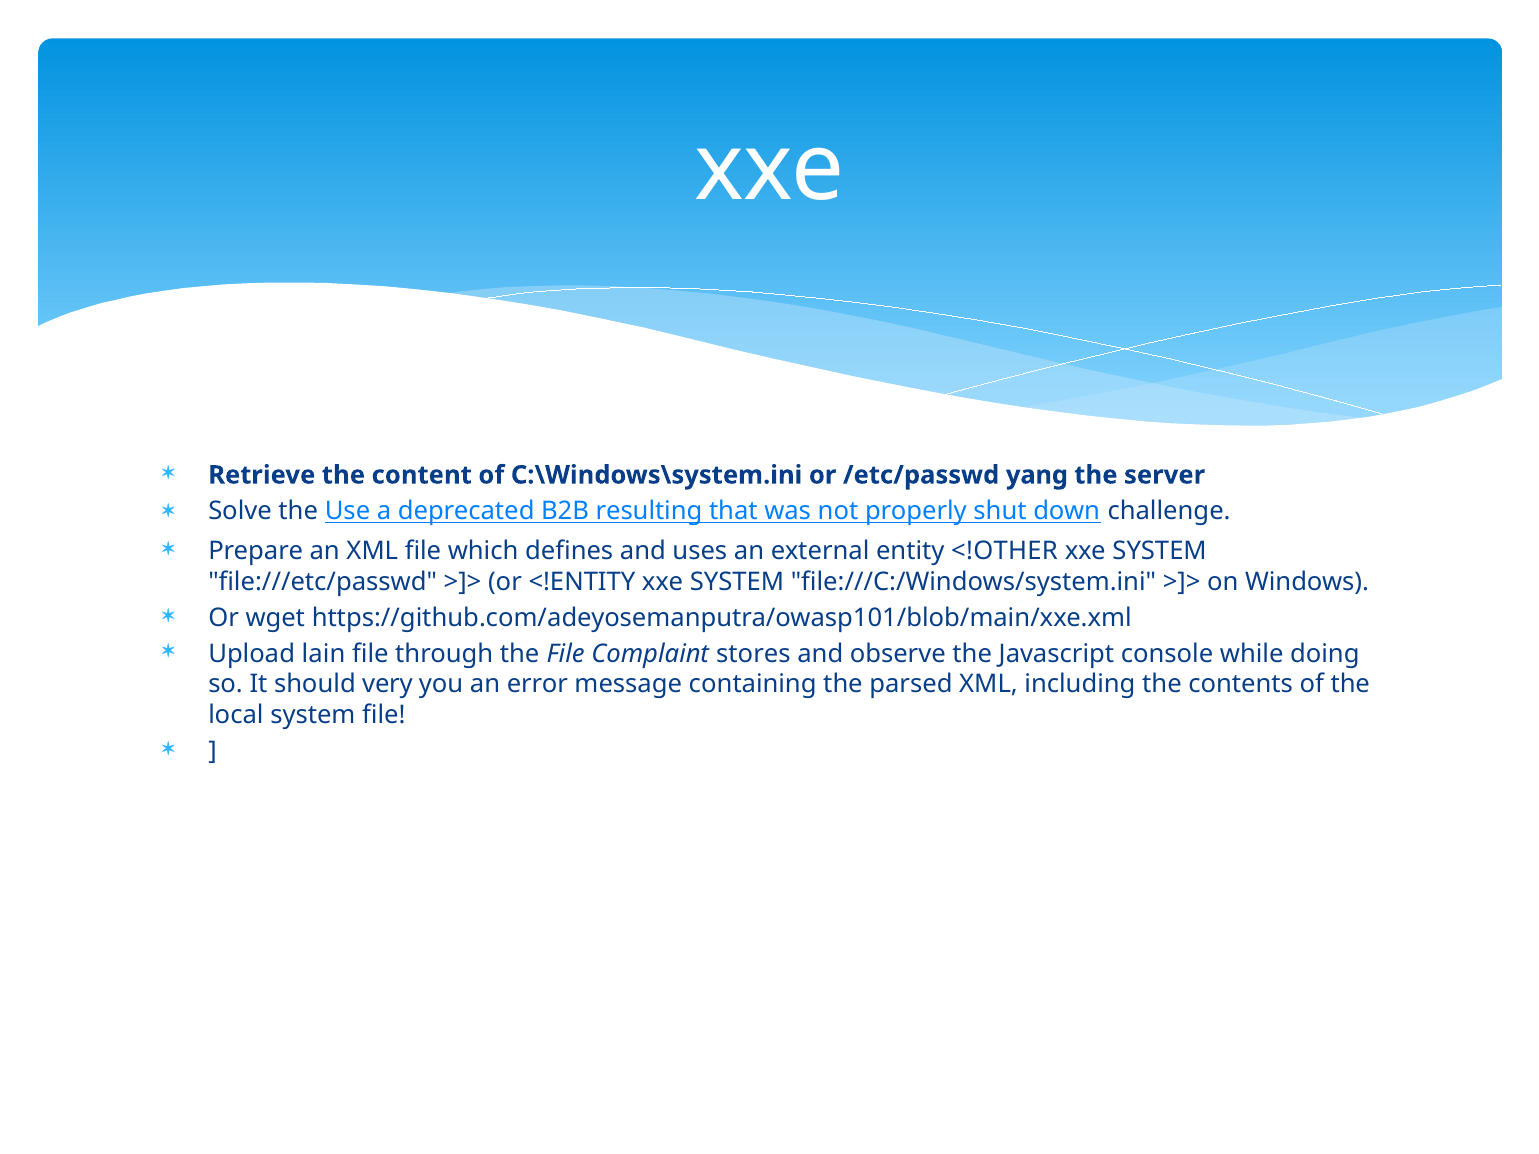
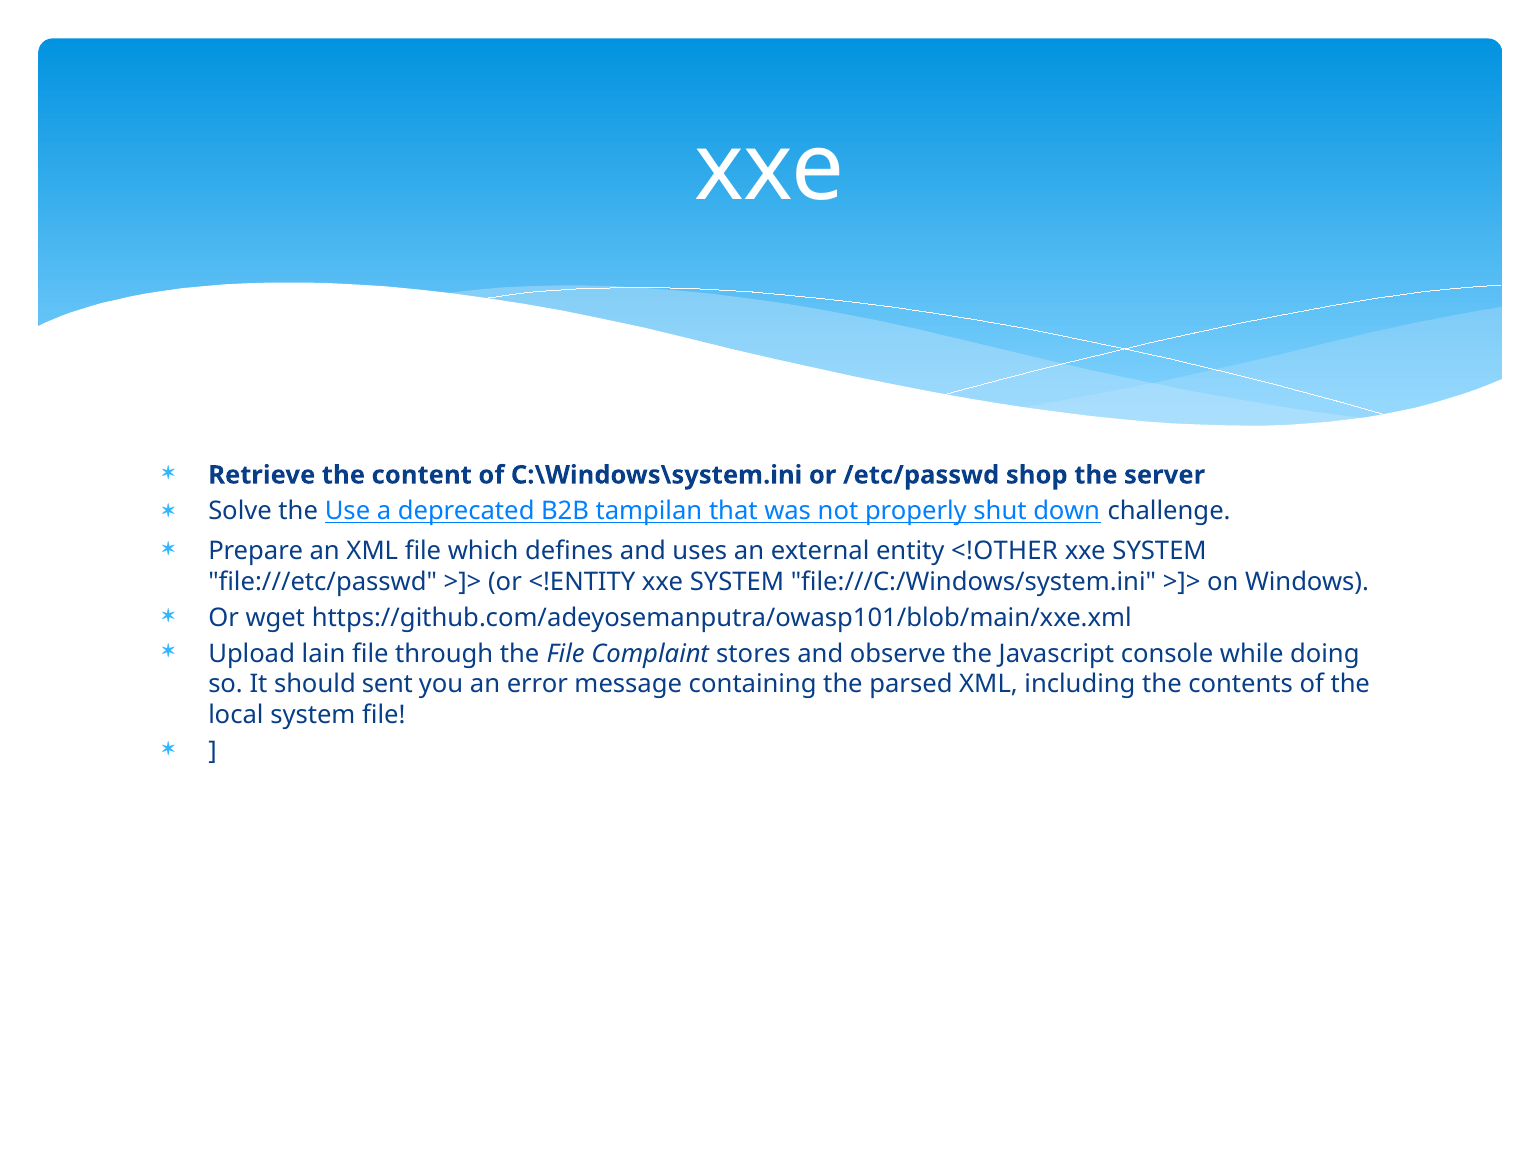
yang: yang -> shop
resulting: resulting -> tampilan
very: very -> sent
